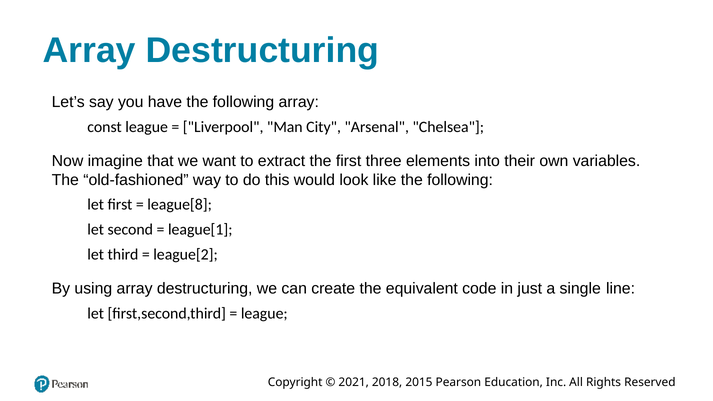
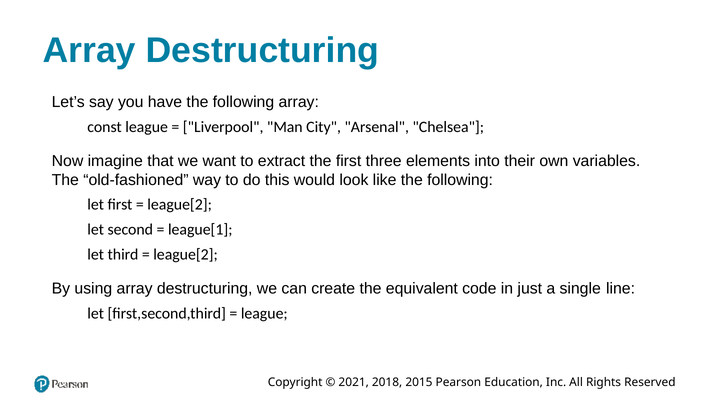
league[8 at (180, 205): league[8 -> league[2
